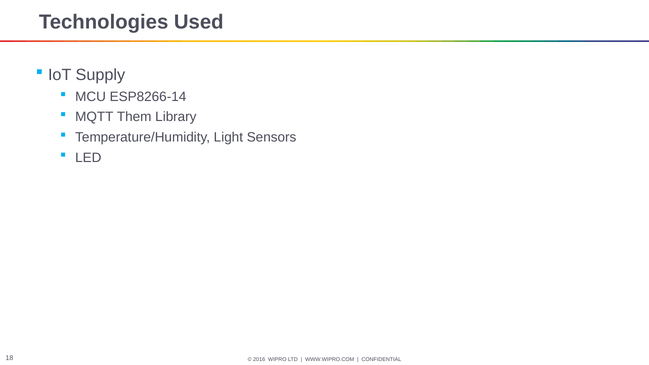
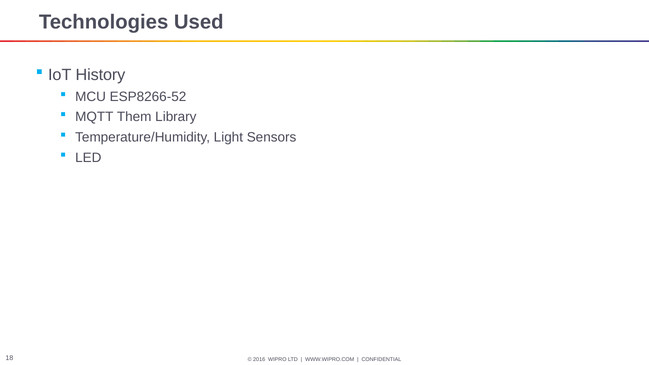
Supply: Supply -> History
ESP8266-14: ESP8266-14 -> ESP8266-52
